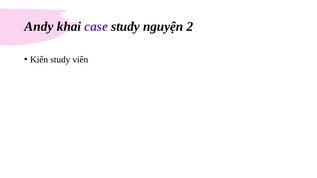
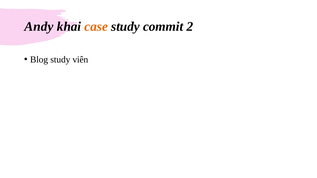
case colour: purple -> orange
nguyện: nguyện -> commit
Kiến: Kiến -> Blog
